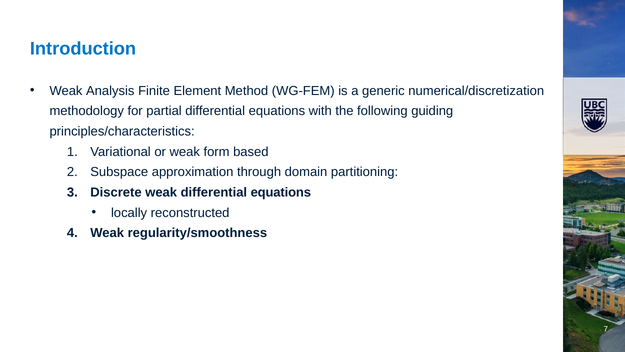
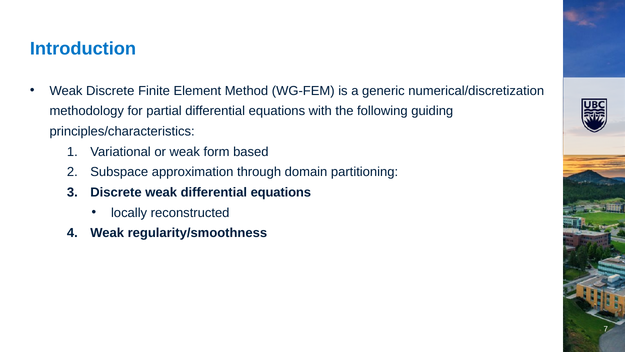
Weak Analysis: Analysis -> Discrete
